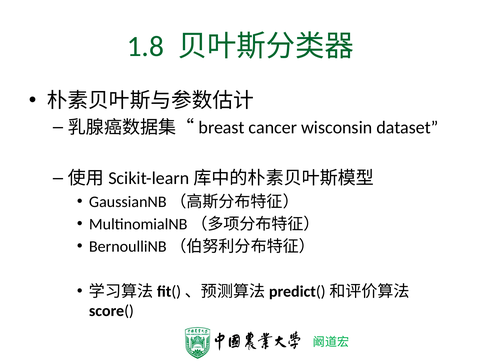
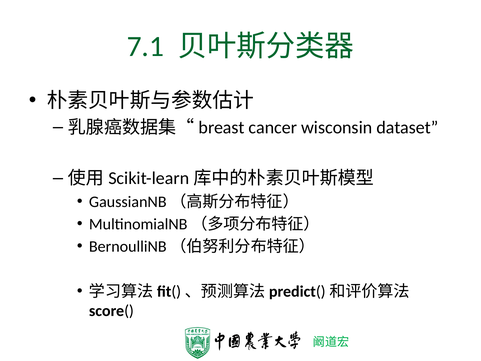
1.8: 1.8 -> 7.1
